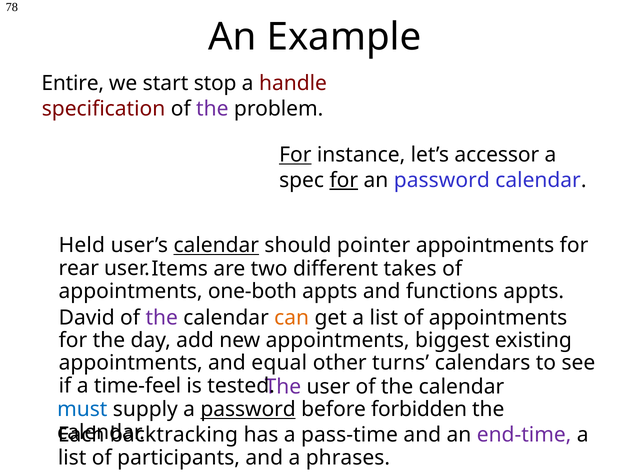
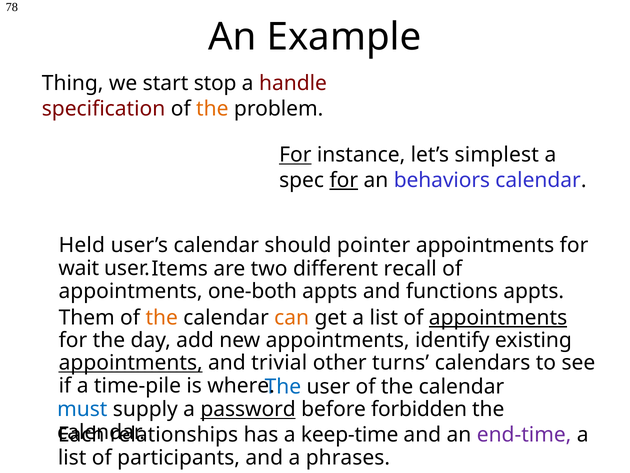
Entire: Entire -> Thing
the at (212, 109) colour: purple -> orange
accessor: accessor -> simplest
an password: password -> behaviors
calendar at (216, 245) underline: present -> none
rear: rear -> wait
takes: takes -> recall
David: David -> Them
the at (162, 317) colour: purple -> orange
appointments at (498, 317) underline: none -> present
biggest: biggest -> identify
appointments at (131, 363) underline: none -> present
equal: equal -> trivial
time-feel: time-feel -> time-pile
tested: tested -> where
The at (283, 386) colour: purple -> blue
backtracking: backtracking -> relationships
pass-time: pass-time -> keep-time
